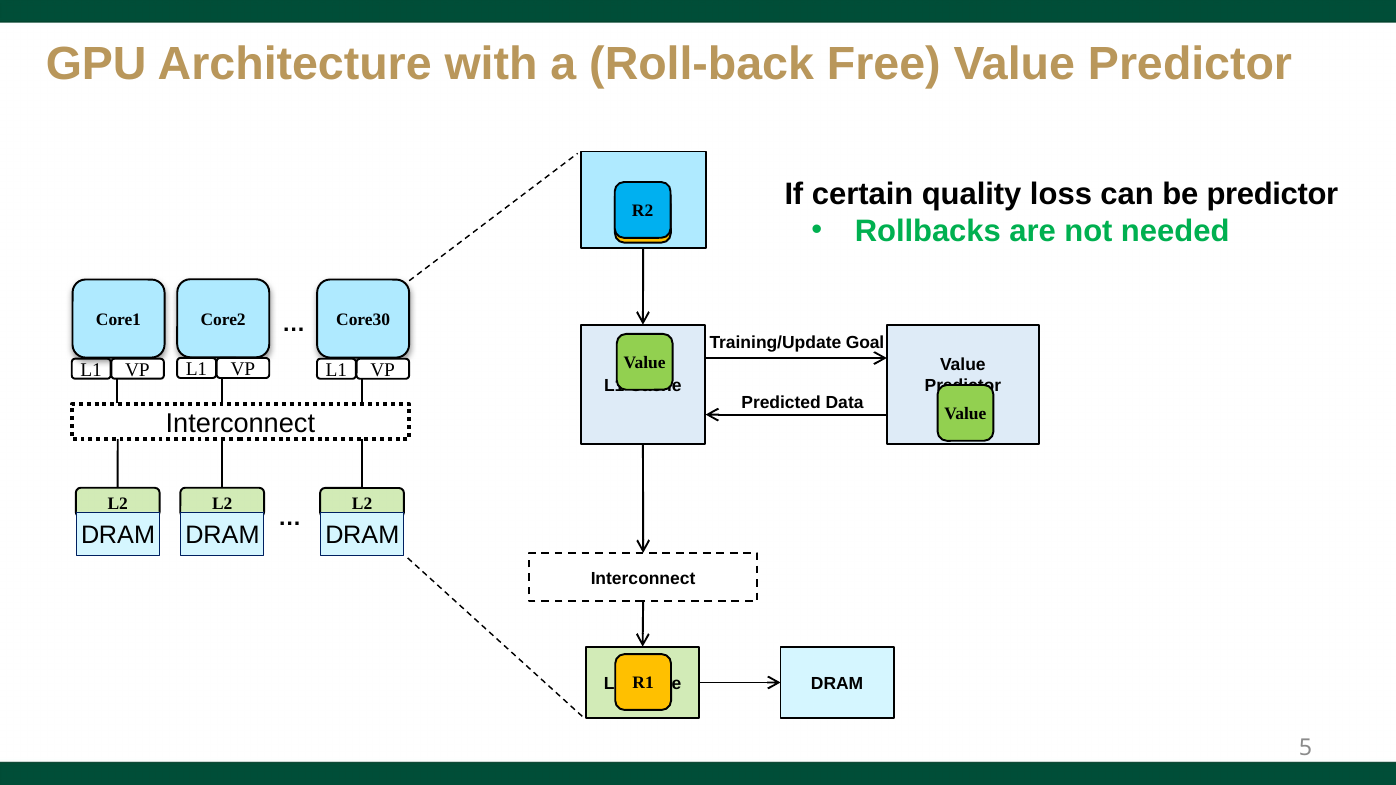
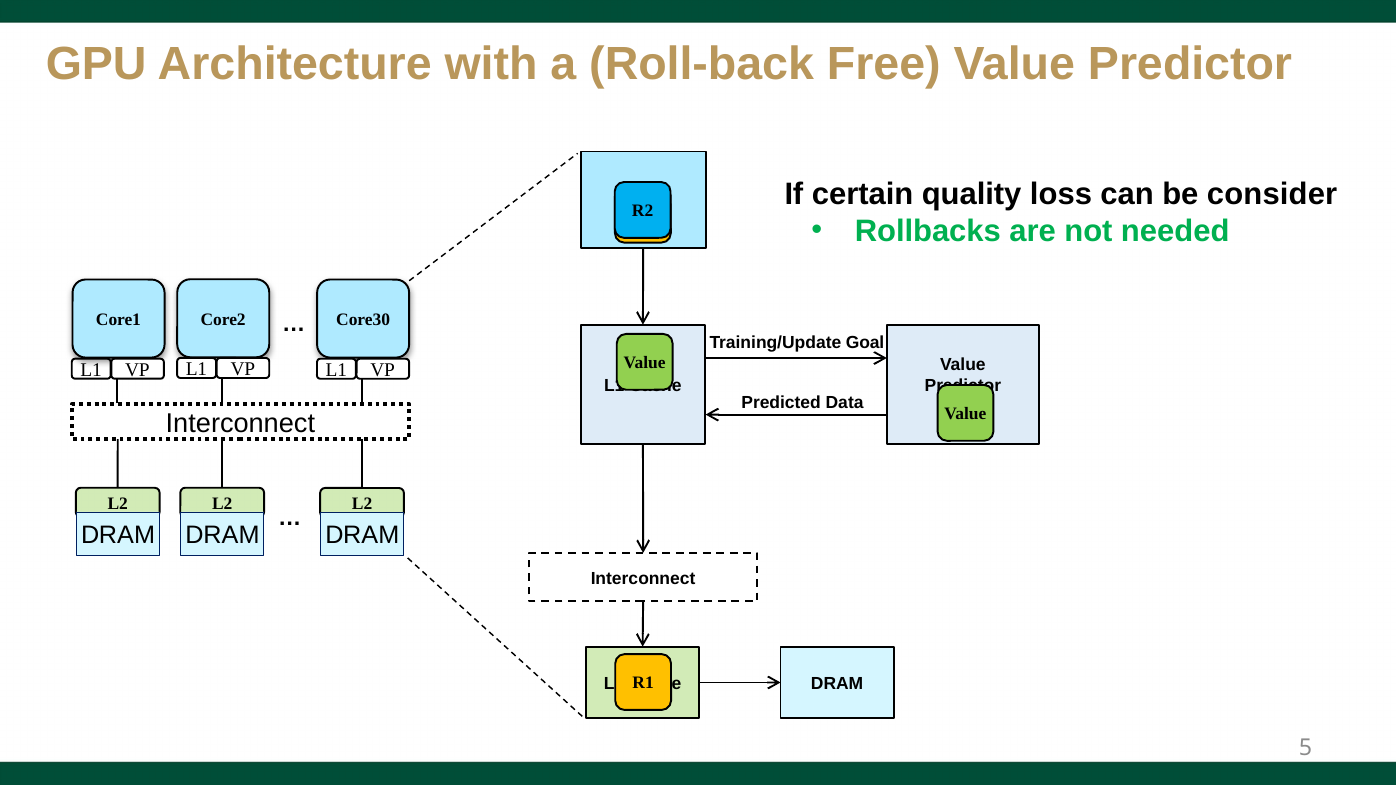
be predictor: predictor -> consider
